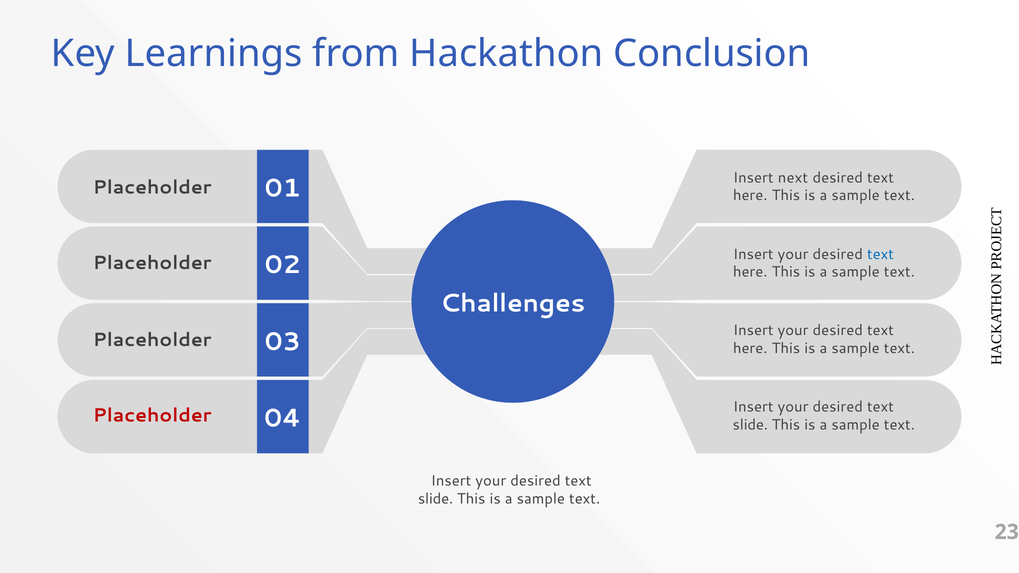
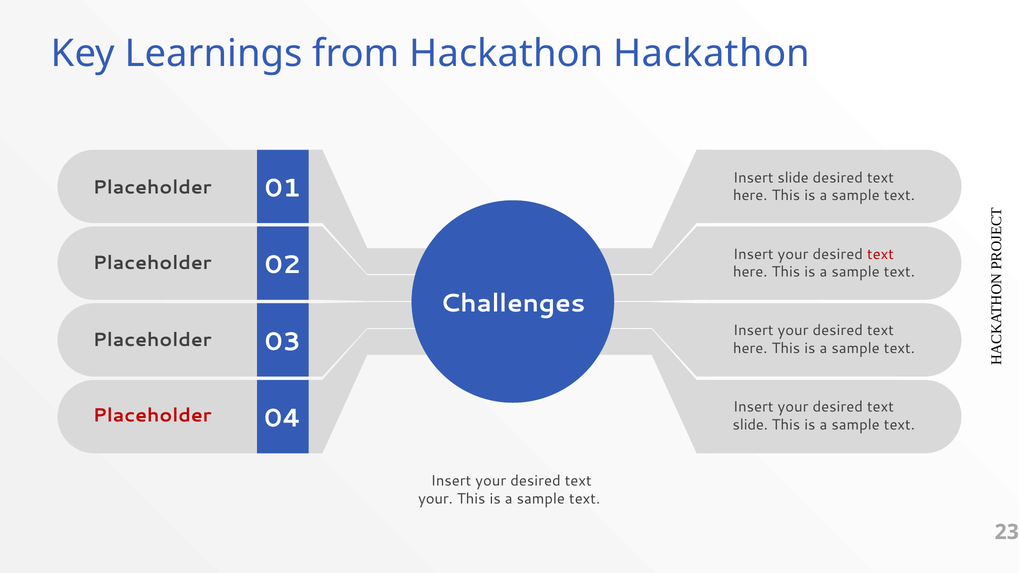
Hackathon Conclusion: Conclusion -> Hackathon
Insert next: next -> slide
text at (880, 254) colour: blue -> red
slide at (436, 499): slide -> your
